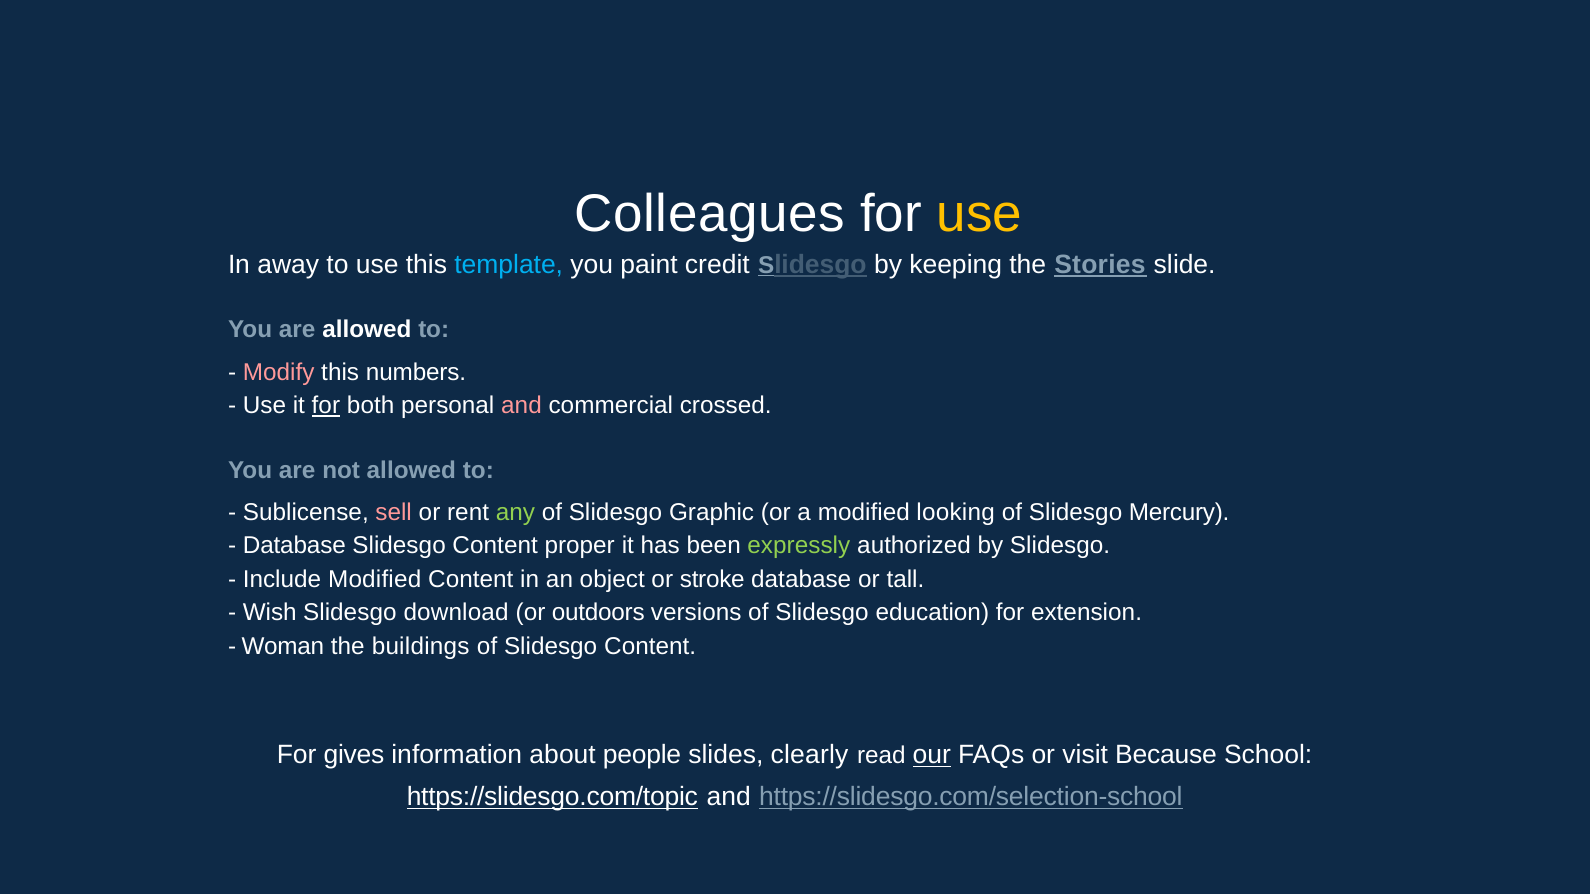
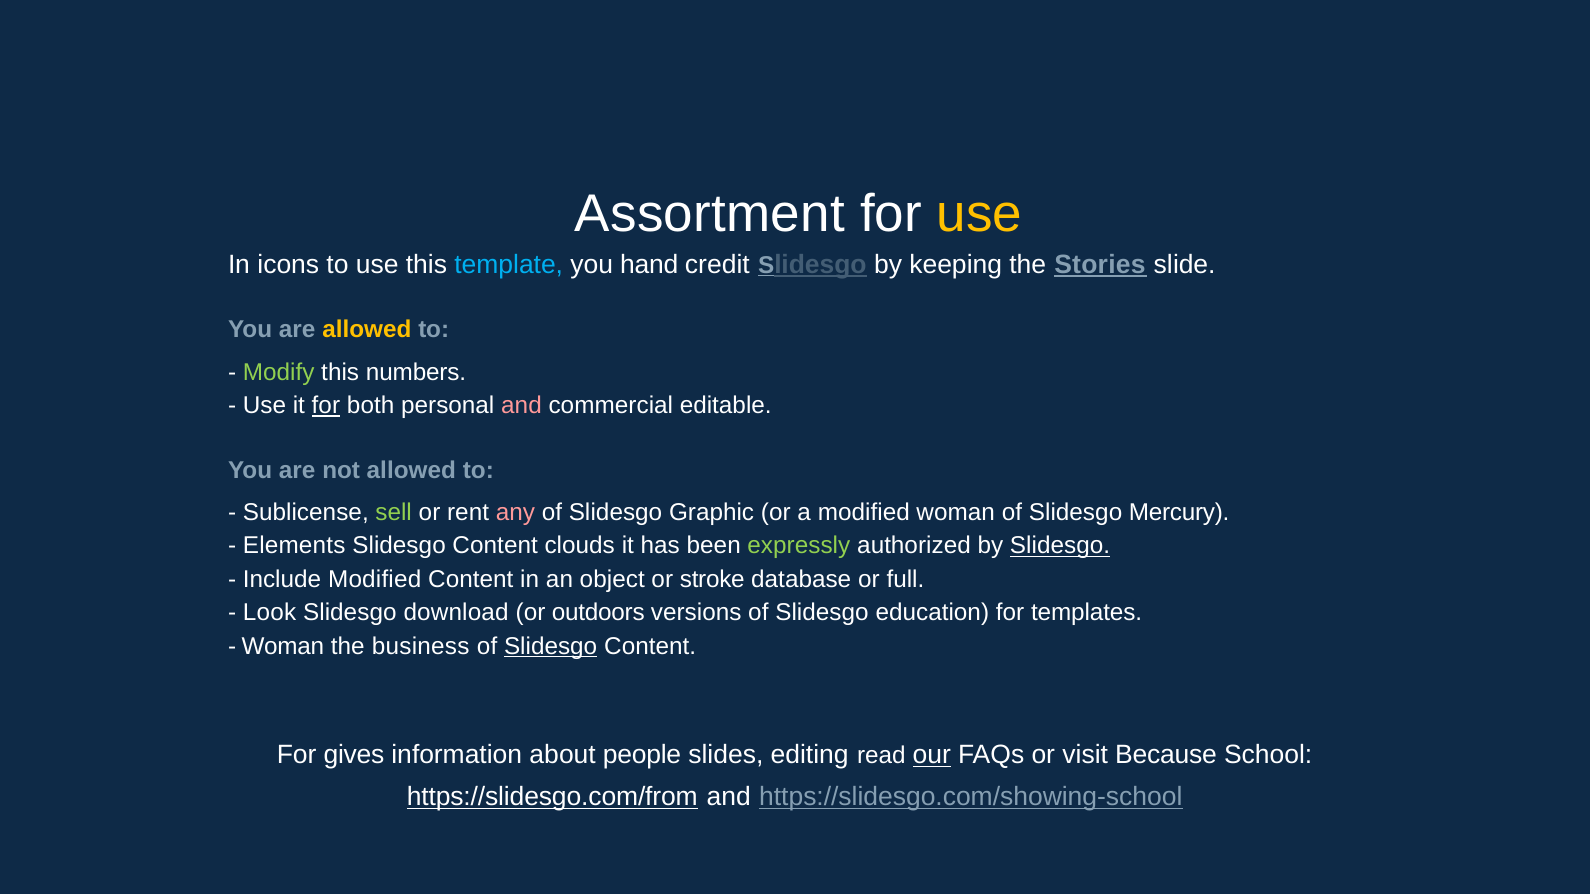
Colleagues: Colleagues -> Assortment
away: away -> icons
paint: paint -> hand
allowed at (367, 330) colour: white -> yellow
Modify colour: pink -> light green
crossed: crossed -> editable
sell colour: pink -> light green
any colour: light green -> pink
modified looking: looking -> woman
Database at (294, 546): Database -> Elements
proper: proper -> clouds
Slidesgo at (1060, 546) underline: none -> present
tall: tall -> full
Wish: Wish -> Look
extension: extension -> templates
buildings: buildings -> business
Slidesgo at (551, 647) underline: none -> present
clearly: clearly -> editing
https://slidesgo.com/topic: https://slidesgo.com/topic -> https://slidesgo.com/from
https://slidesgo.com/selection-school: https://slidesgo.com/selection-school -> https://slidesgo.com/showing-school
